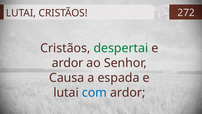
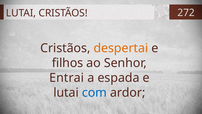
despertai colour: green -> orange
ardor at (68, 63): ardor -> filhos
Causa: Causa -> Entrai
